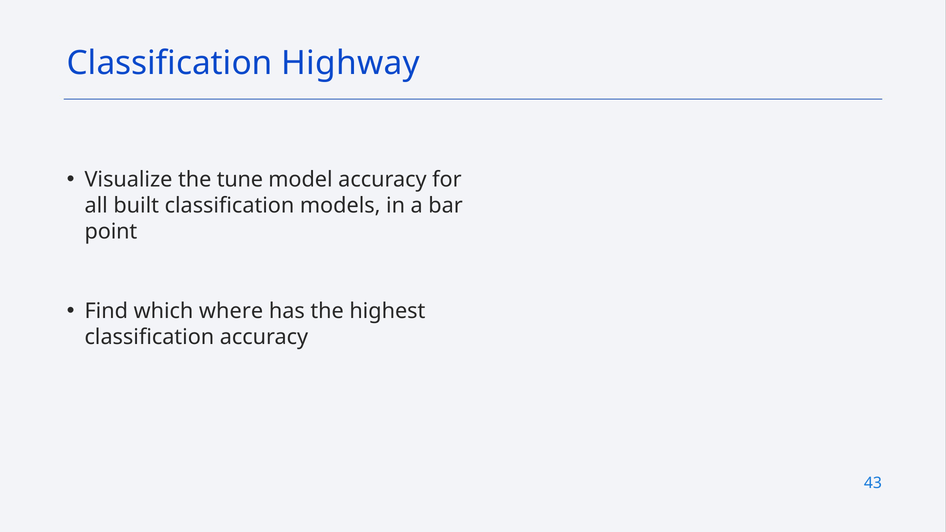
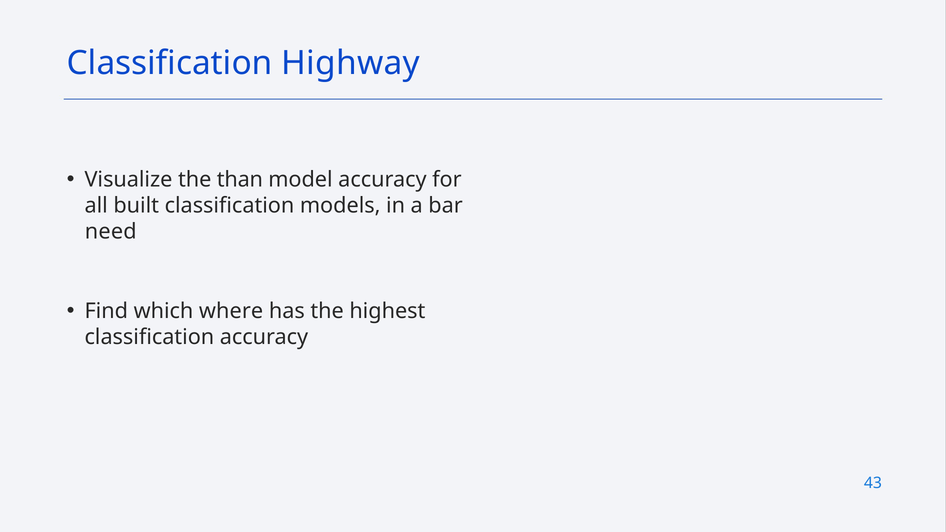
tune: tune -> than
point: point -> need
